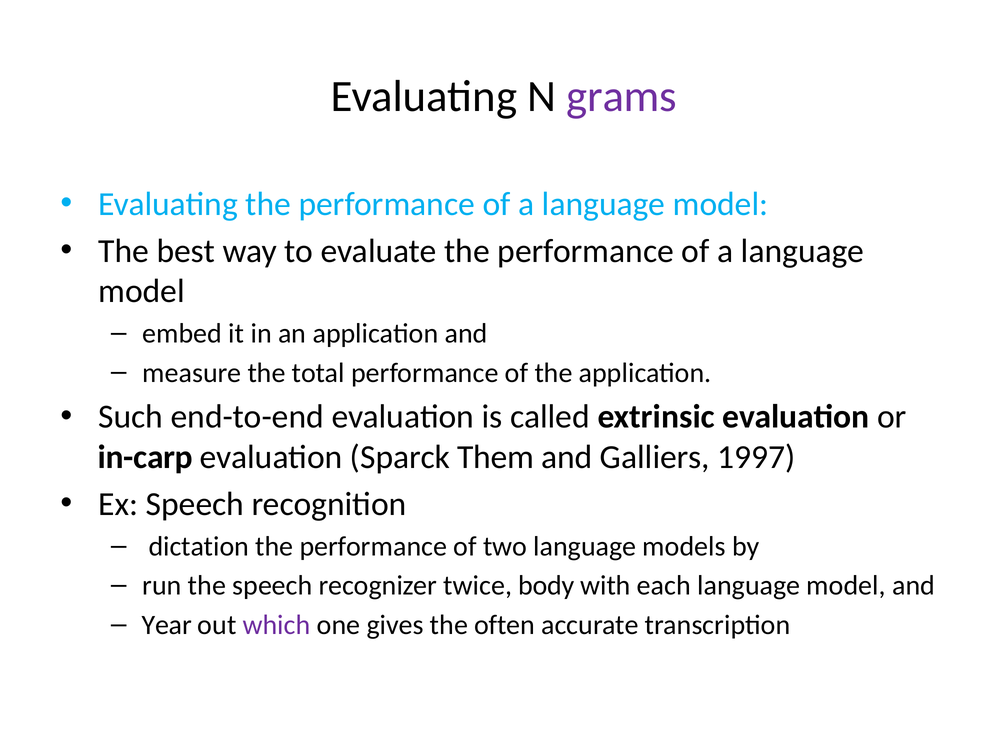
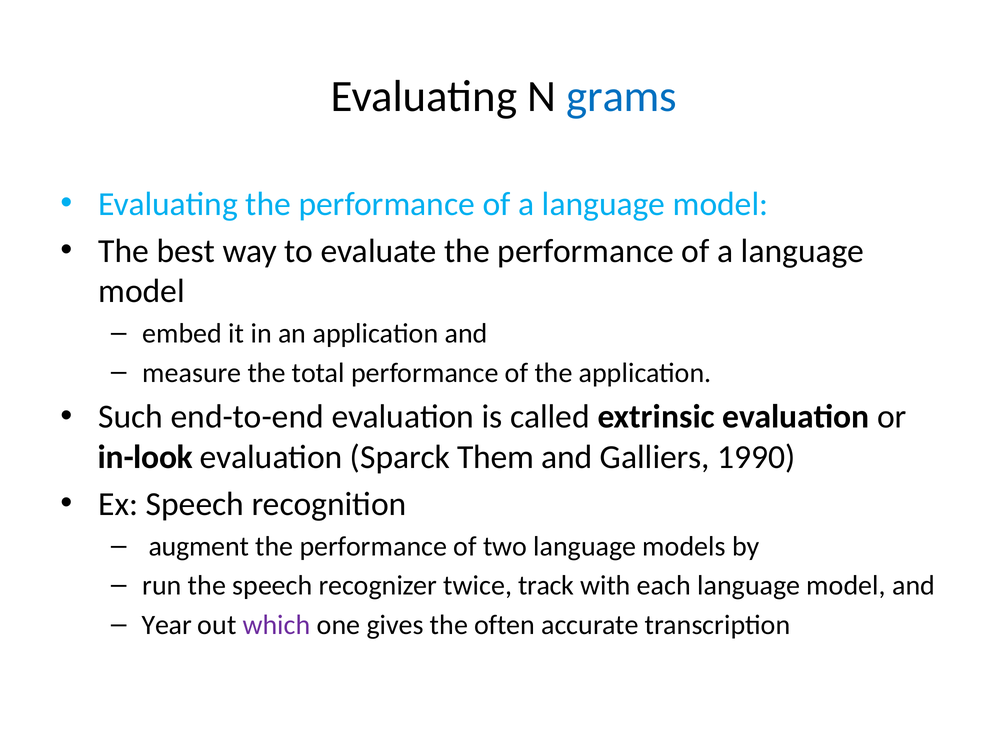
grams colour: purple -> blue
in-carp: in-carp -> in-look
1997: 1997 -> 1990
dictation: dictation -> augment
body: body -> track
